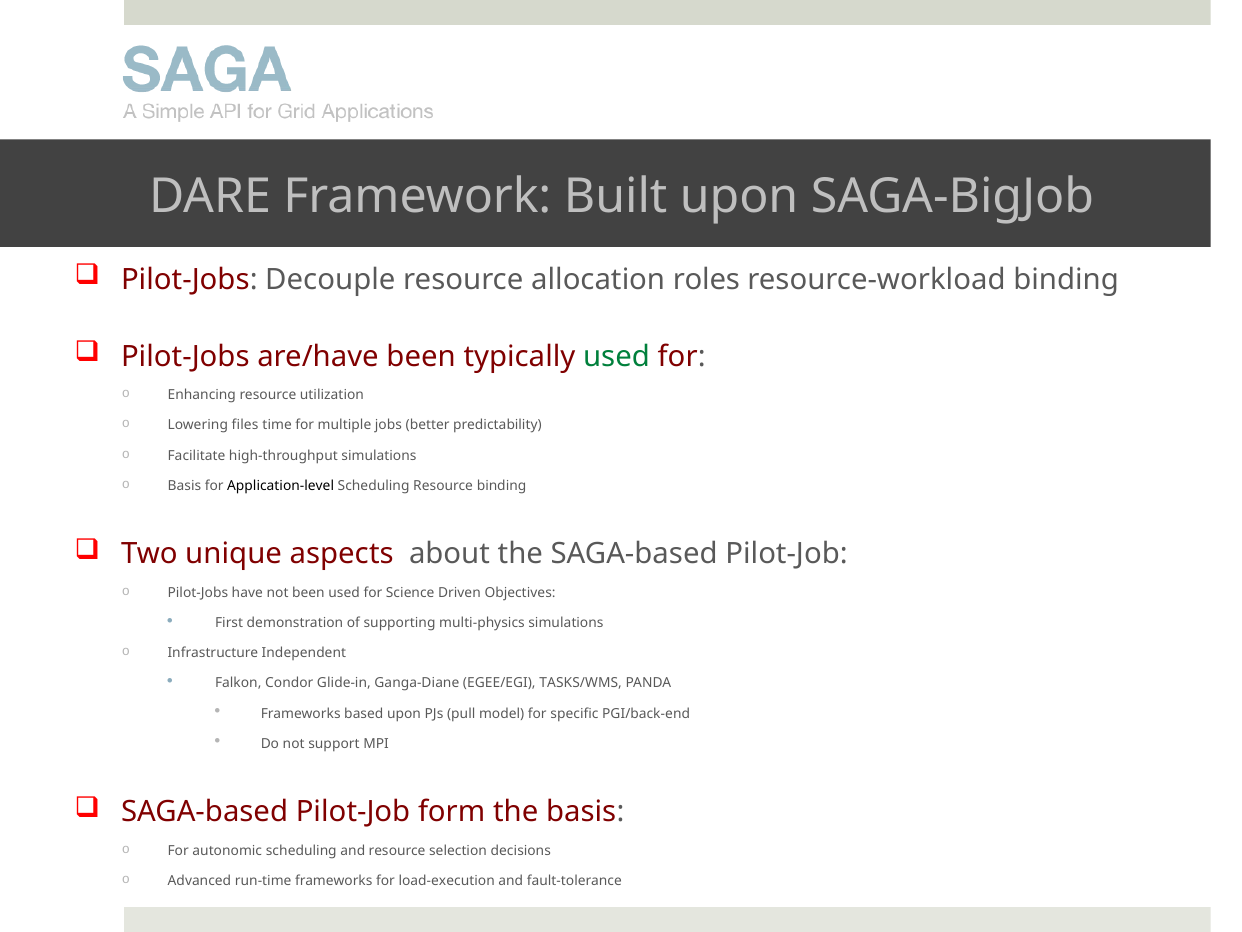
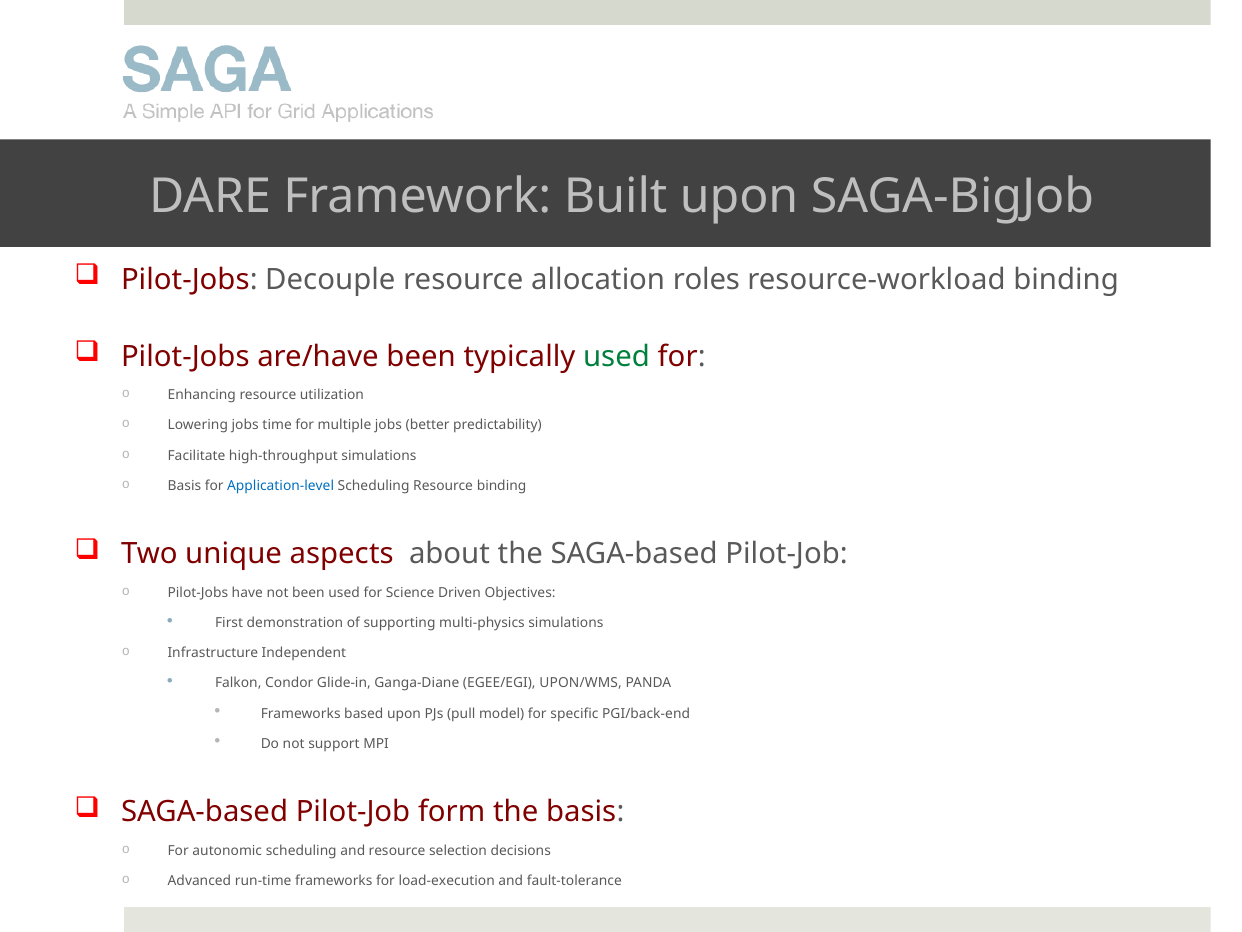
Lowering files: files -> jobs
Application-level colour: black -> blue
TASKS/WMS: TASKS/WMS -> UPON/WMS
